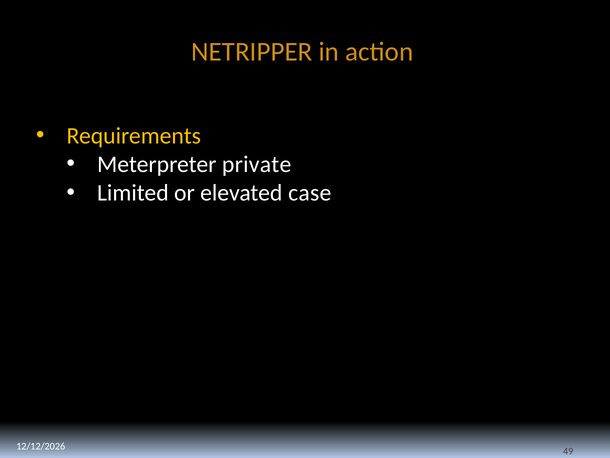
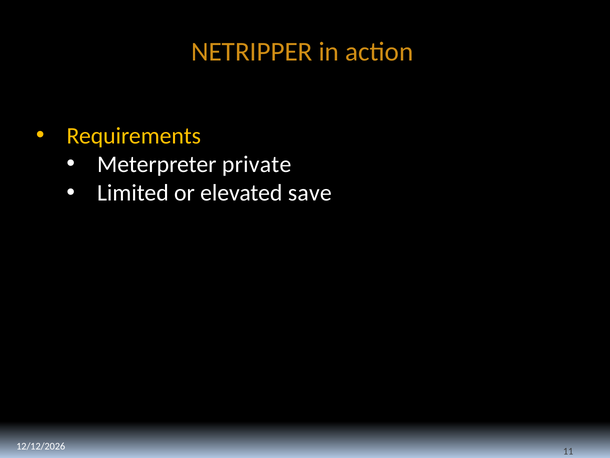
case: case -> save
49: 49 -> 11
